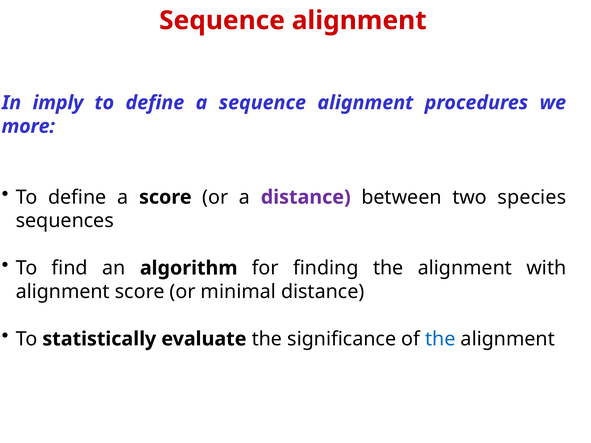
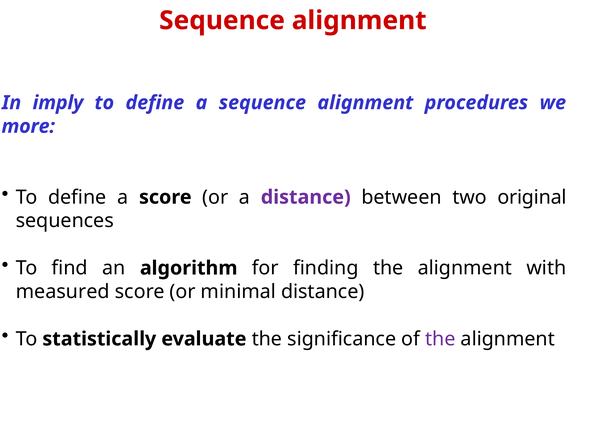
species: species -> original
alignment at (63, 292): alignment -> measured
the at (440, 339) colour: blue -> purple
